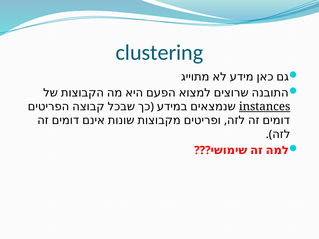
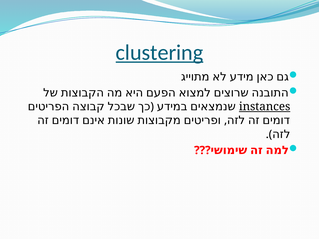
clustering underline: none -> present
